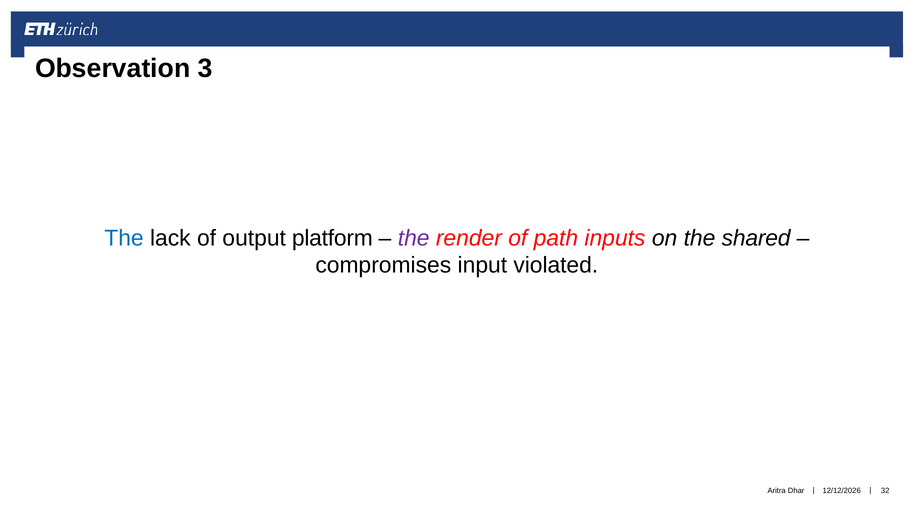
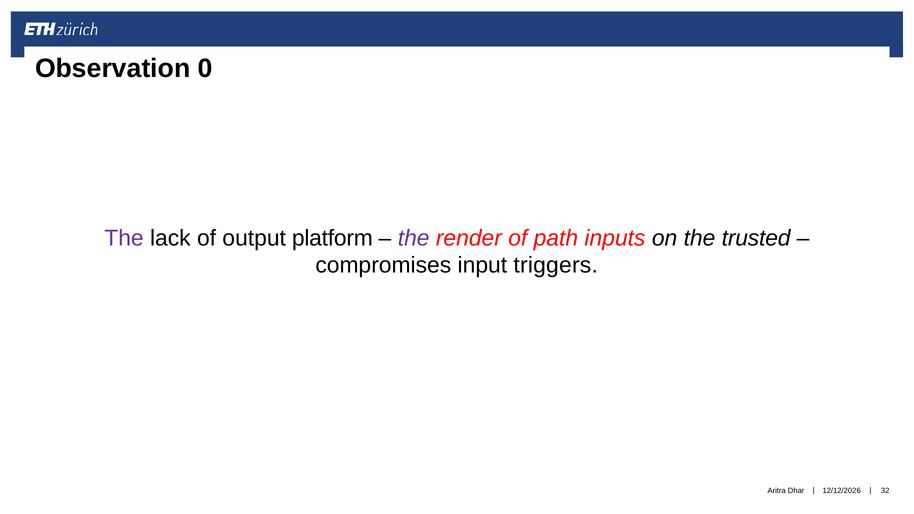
3: 3 -> 0
The at (124, 238) colour: blue -> purple
shared: shared -> trusted
violated: violated -> triggers
